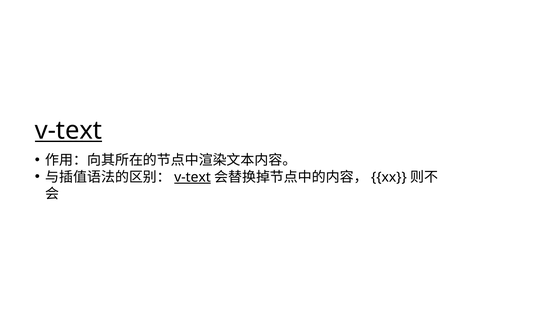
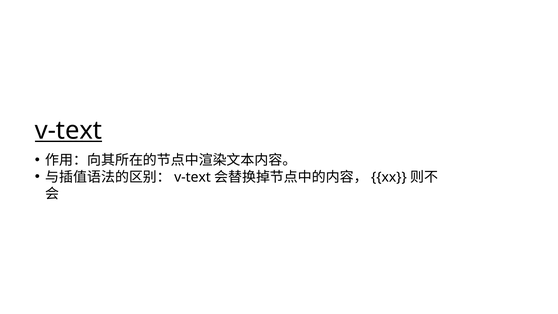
v-text at (193, 177) underline: present -> none
